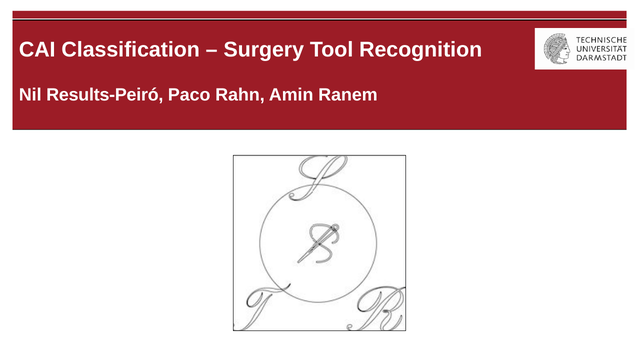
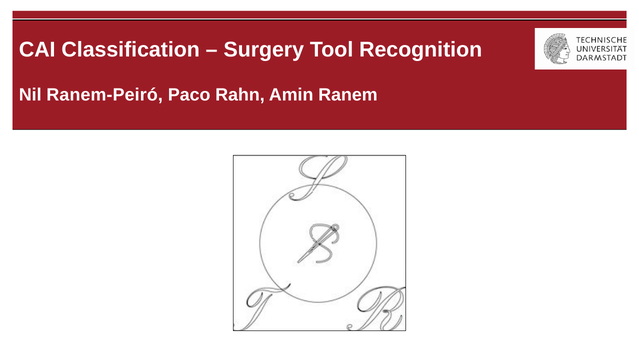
Results-Peiró: Results-Peiró -> Ranem-Peiró
